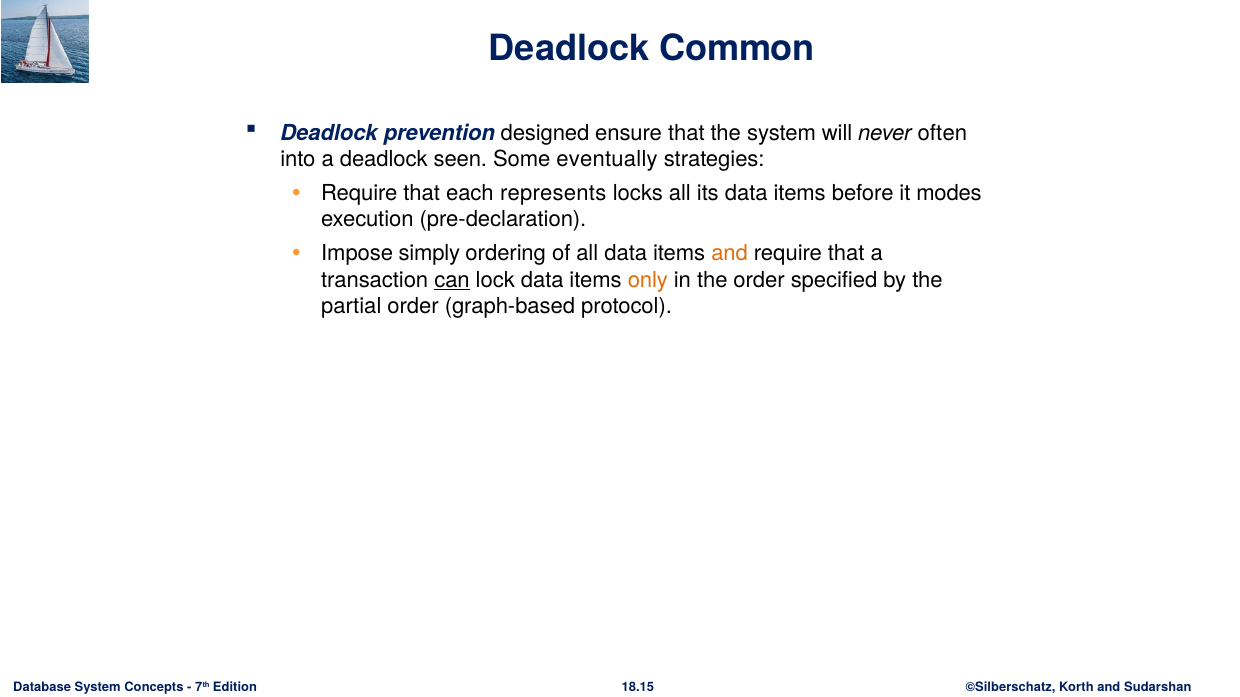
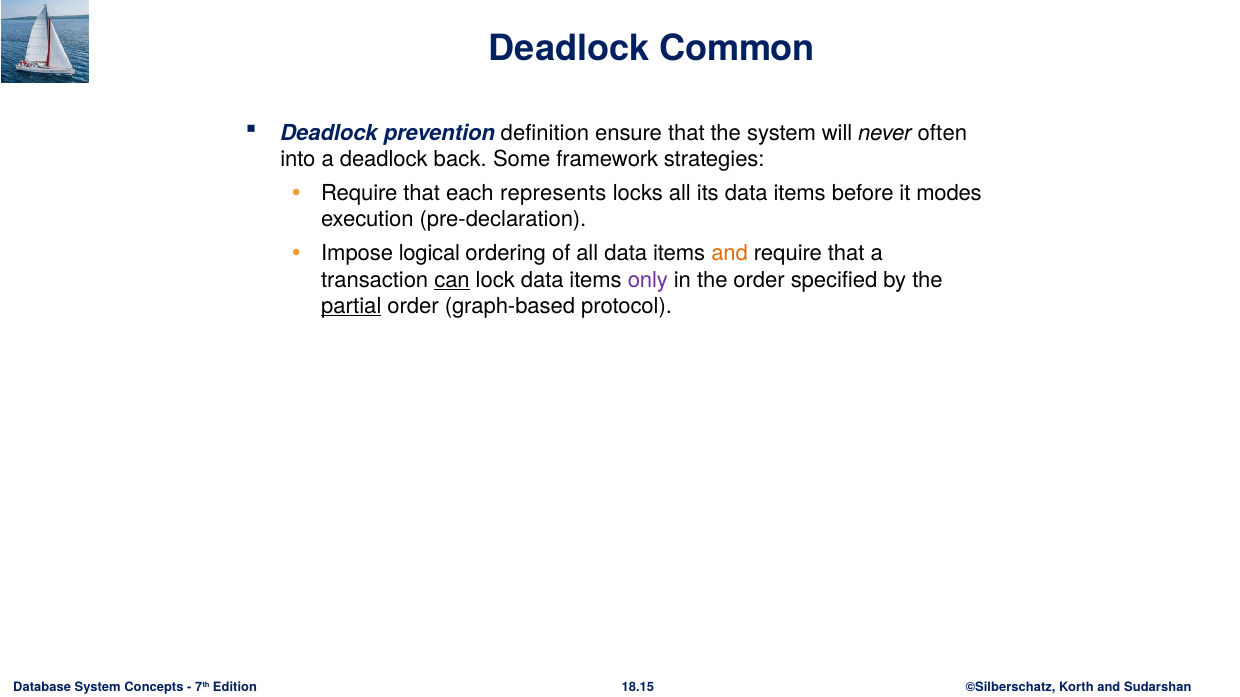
designed: designed -> definition
seen: seen -> back
eventually: eventually -> framework
simply: simply -> logical
only colour: orange -> purple
partial underline: none -> present
